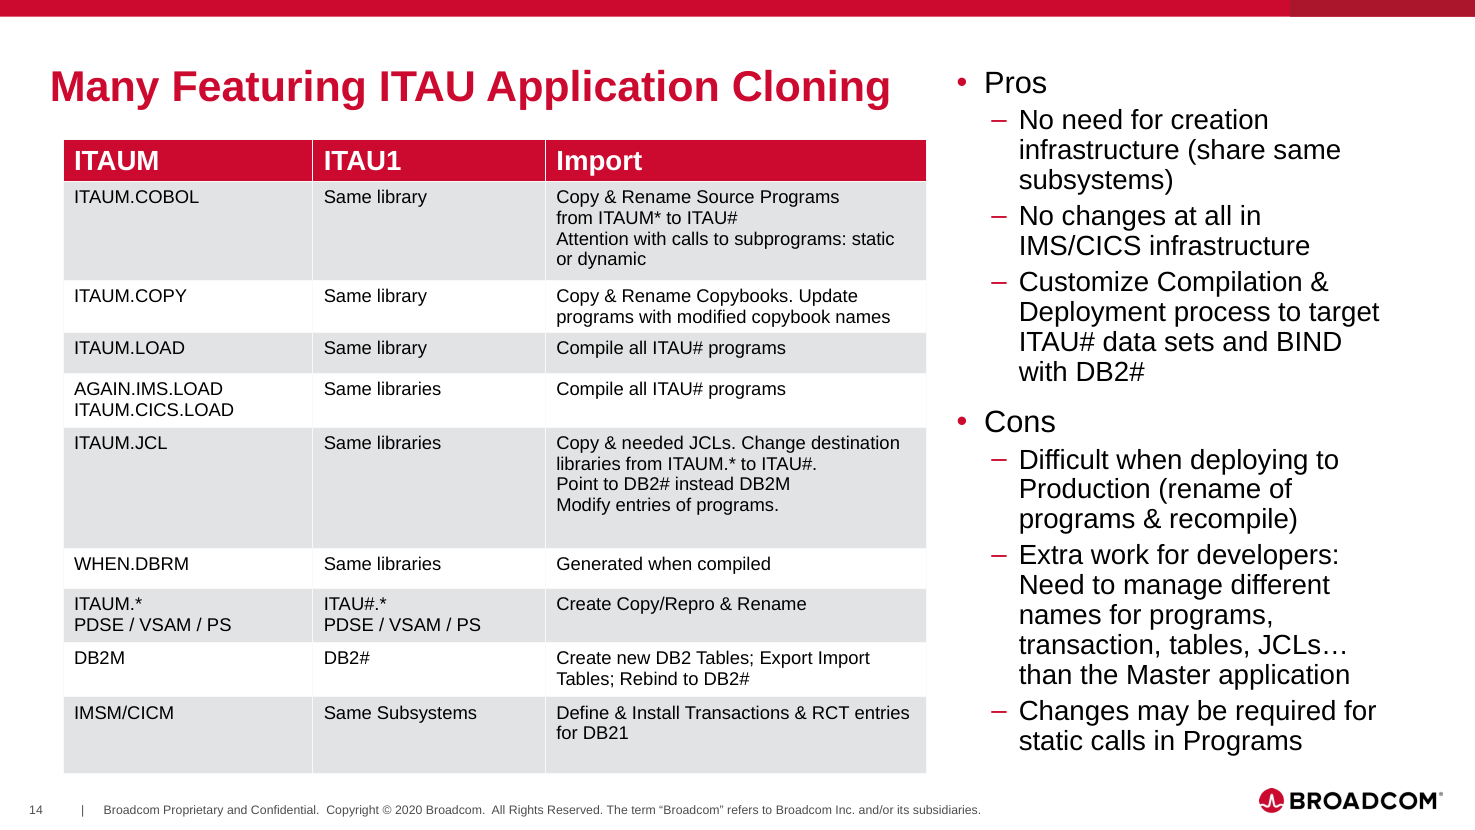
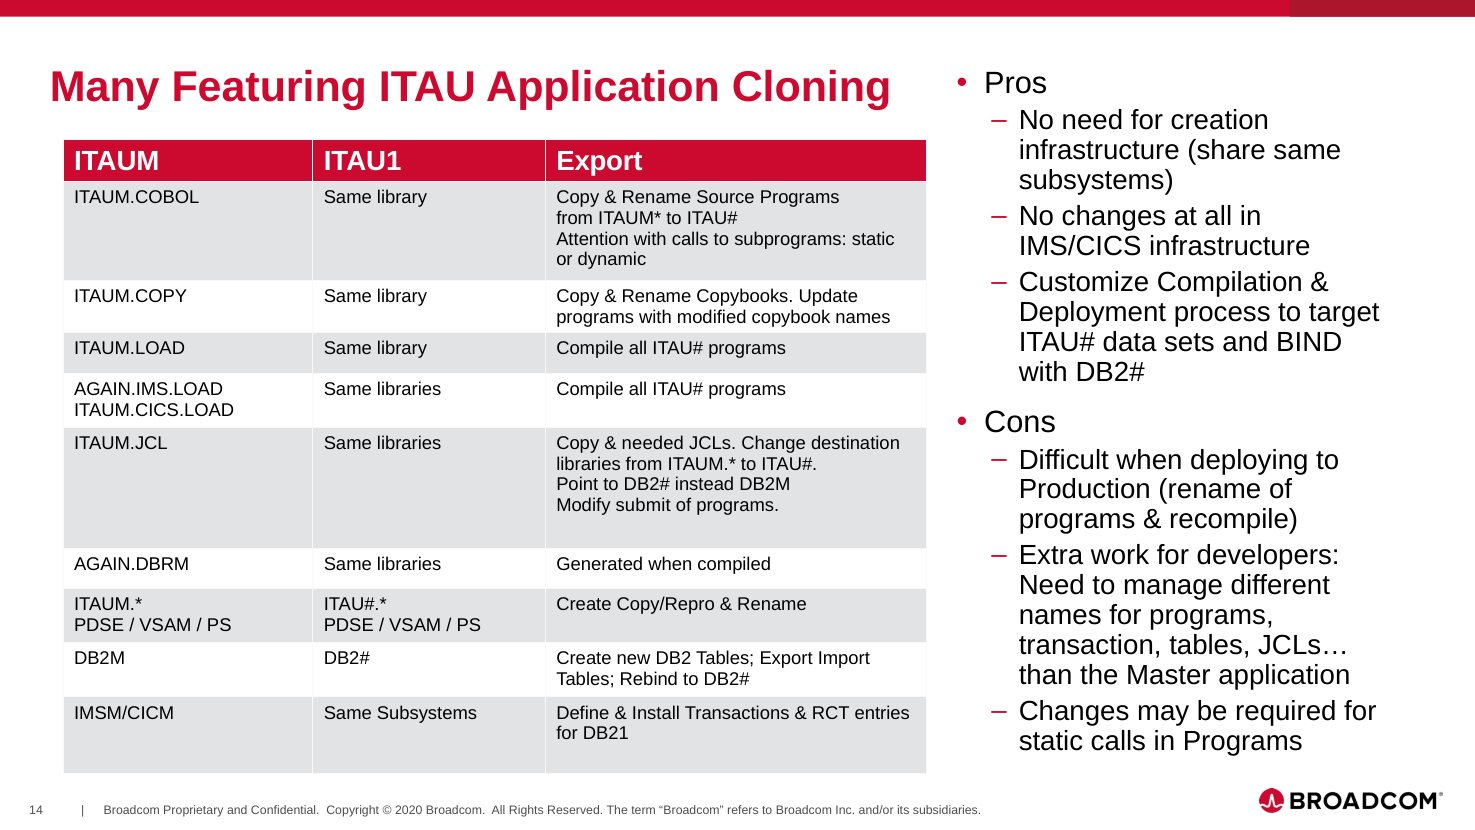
ITAU1 Import: Import -> Export
Modify entries: entries -> submit
WHEN.DBRM: WHEN.DBRM -> AGAIN.DBRM
